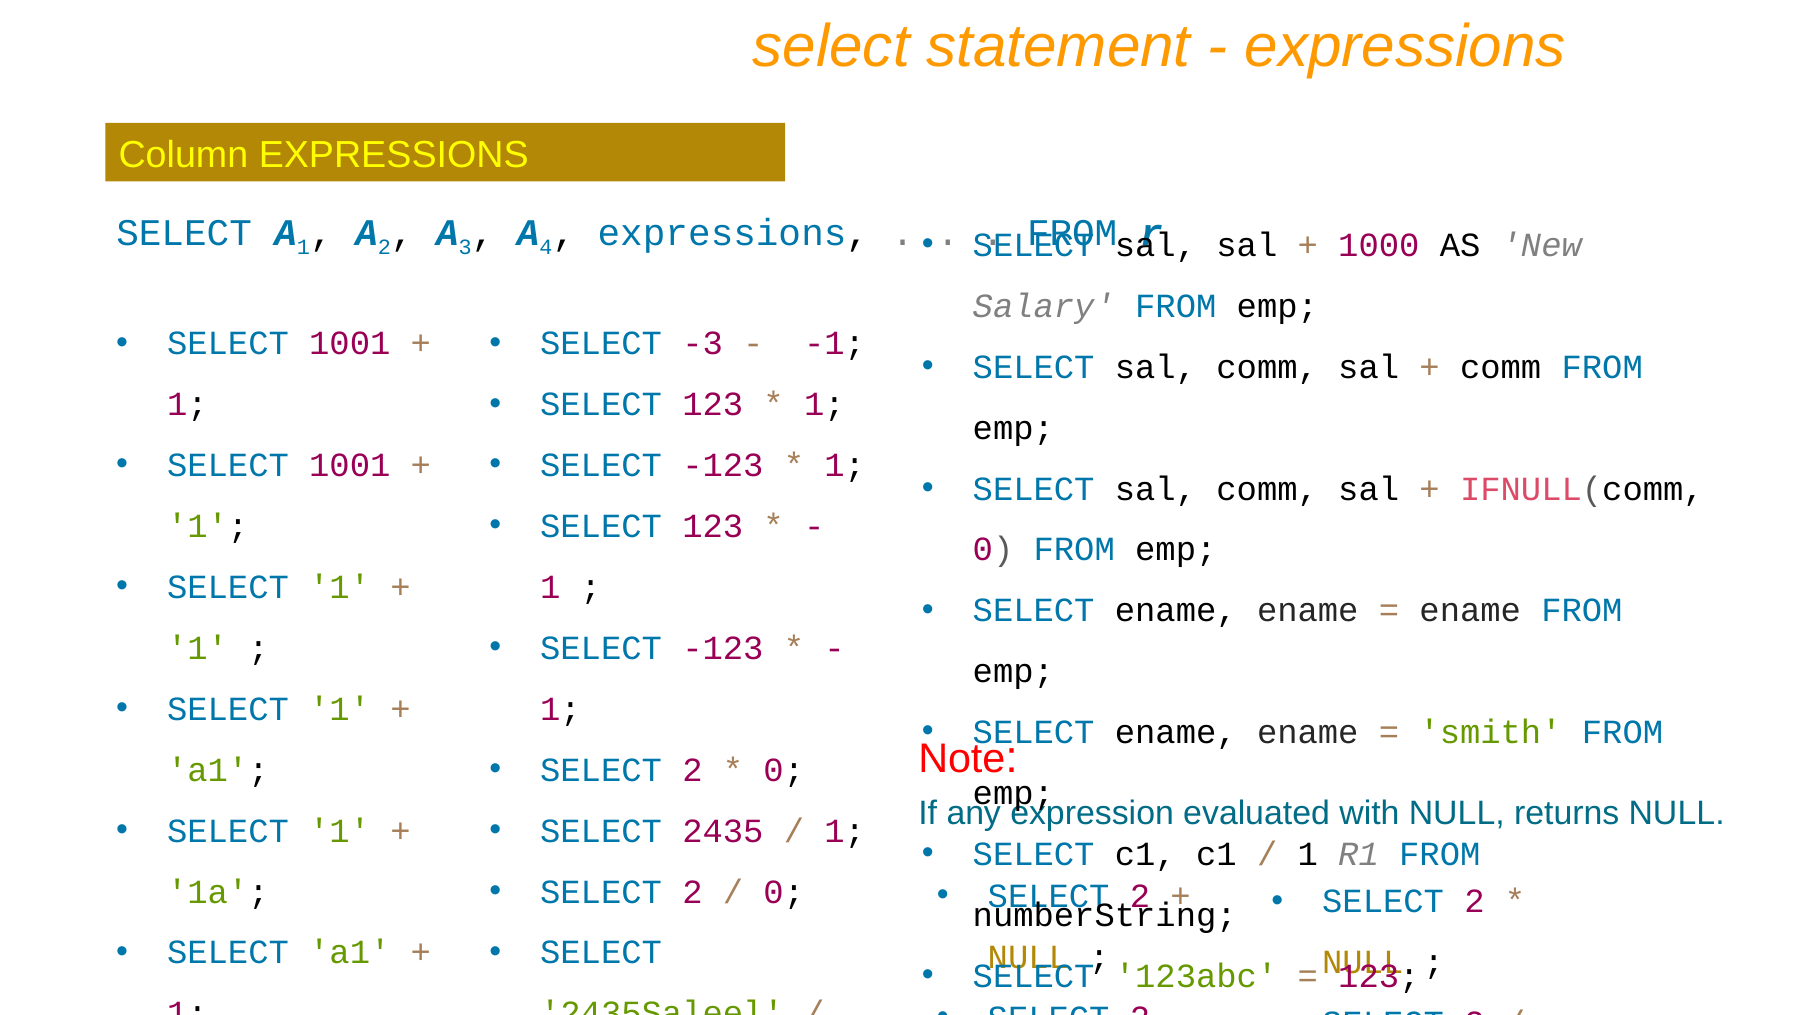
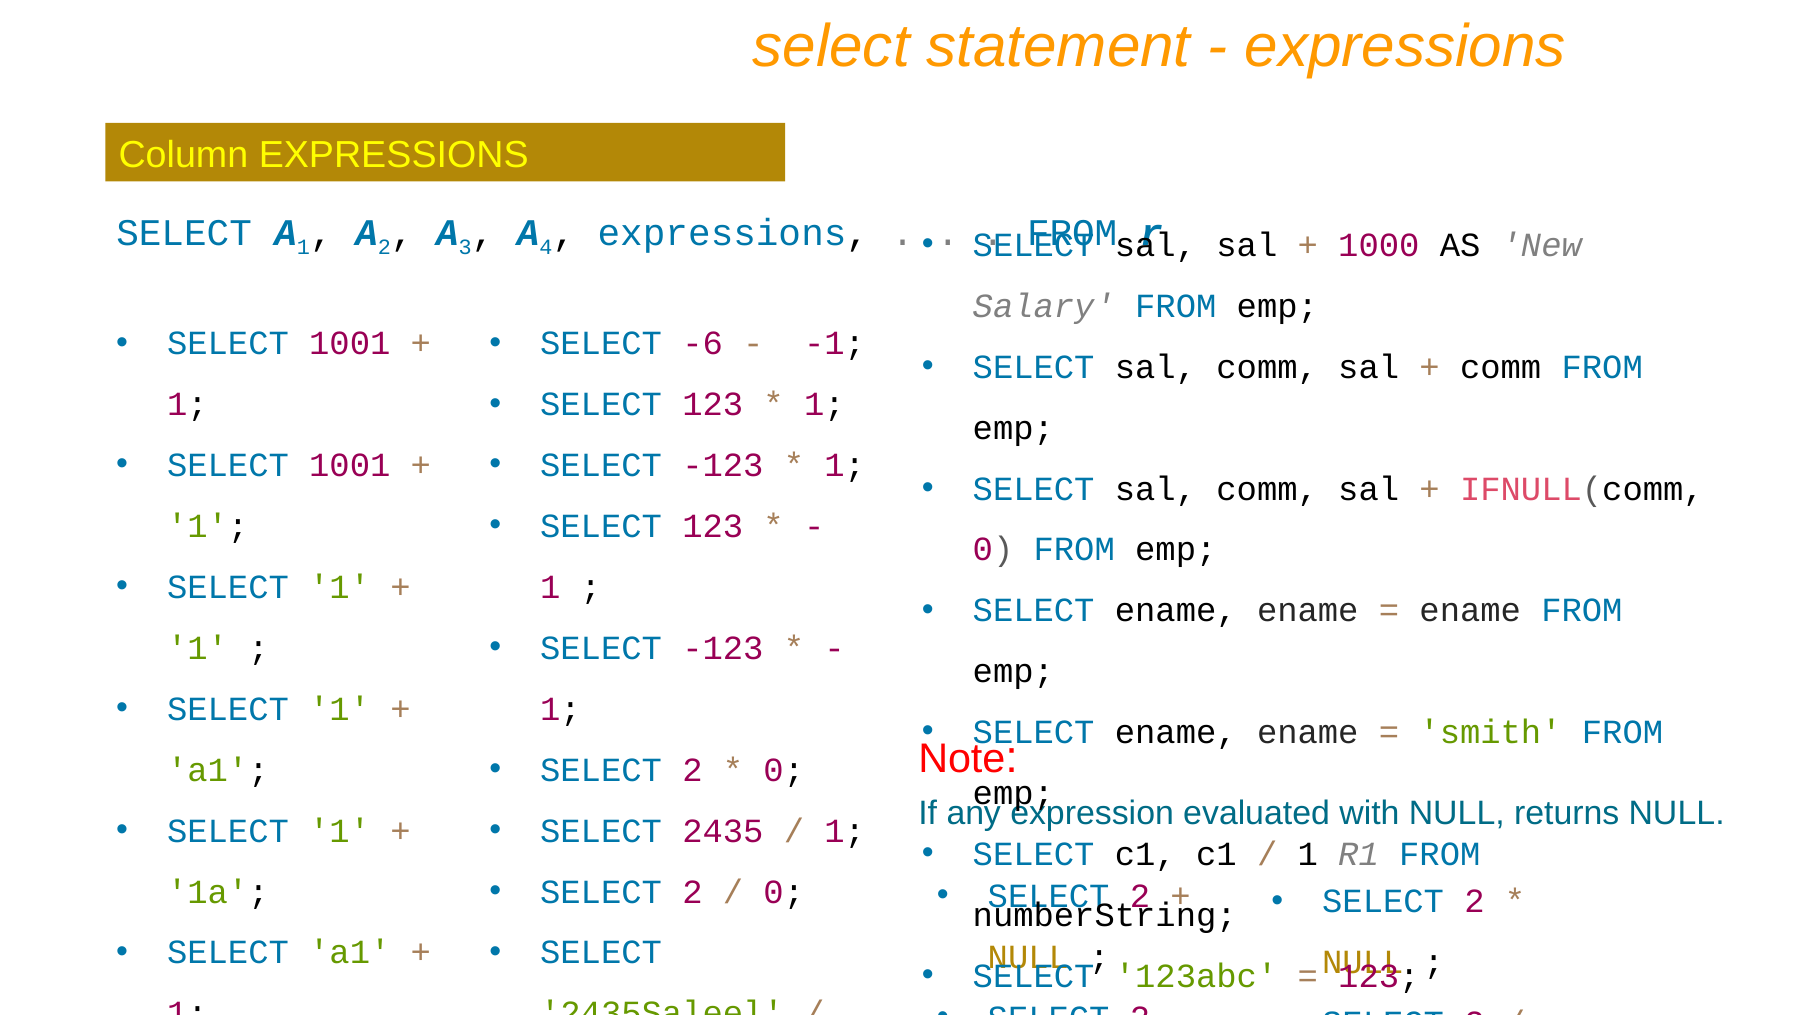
-3: -3 -> -6
